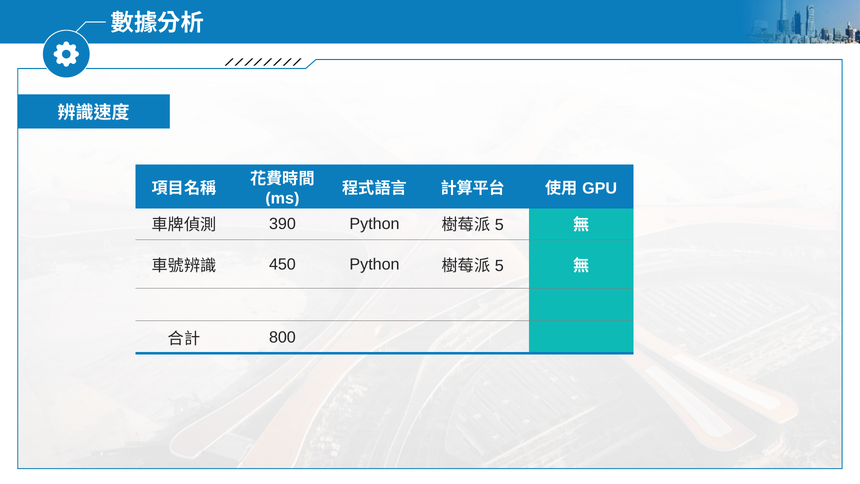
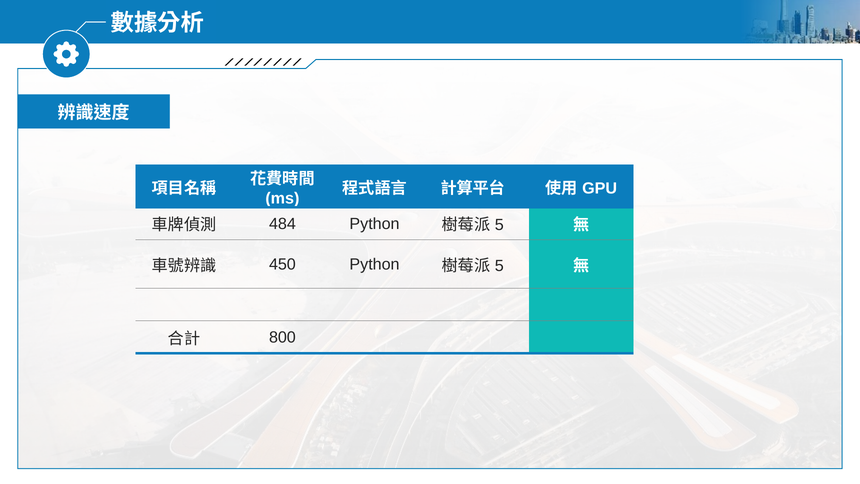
390: 390 -> 484
